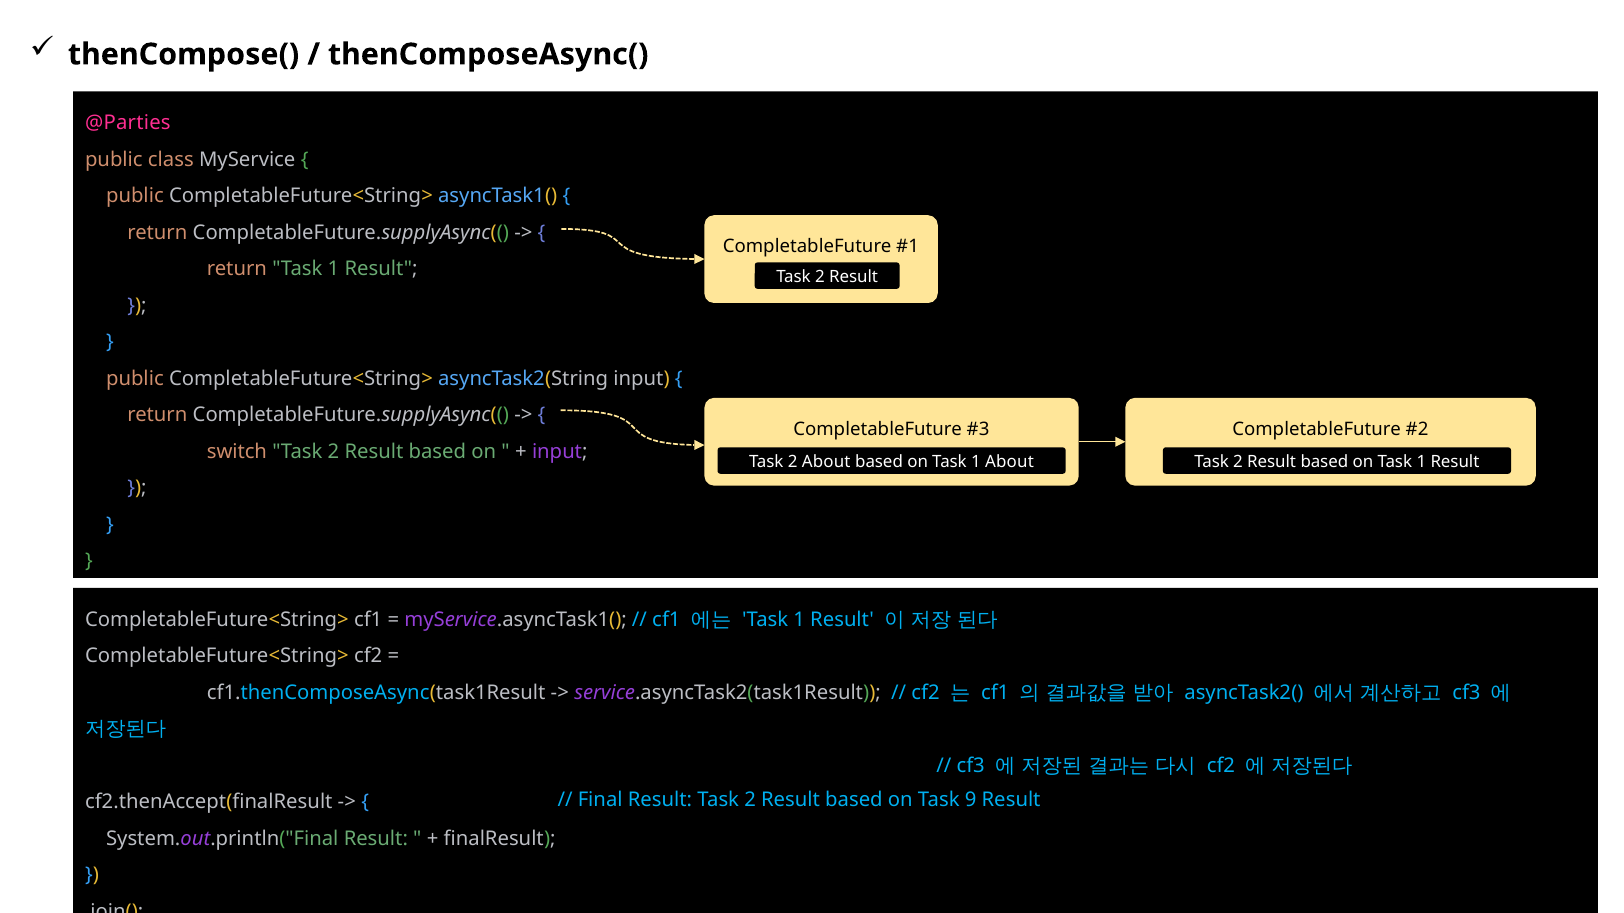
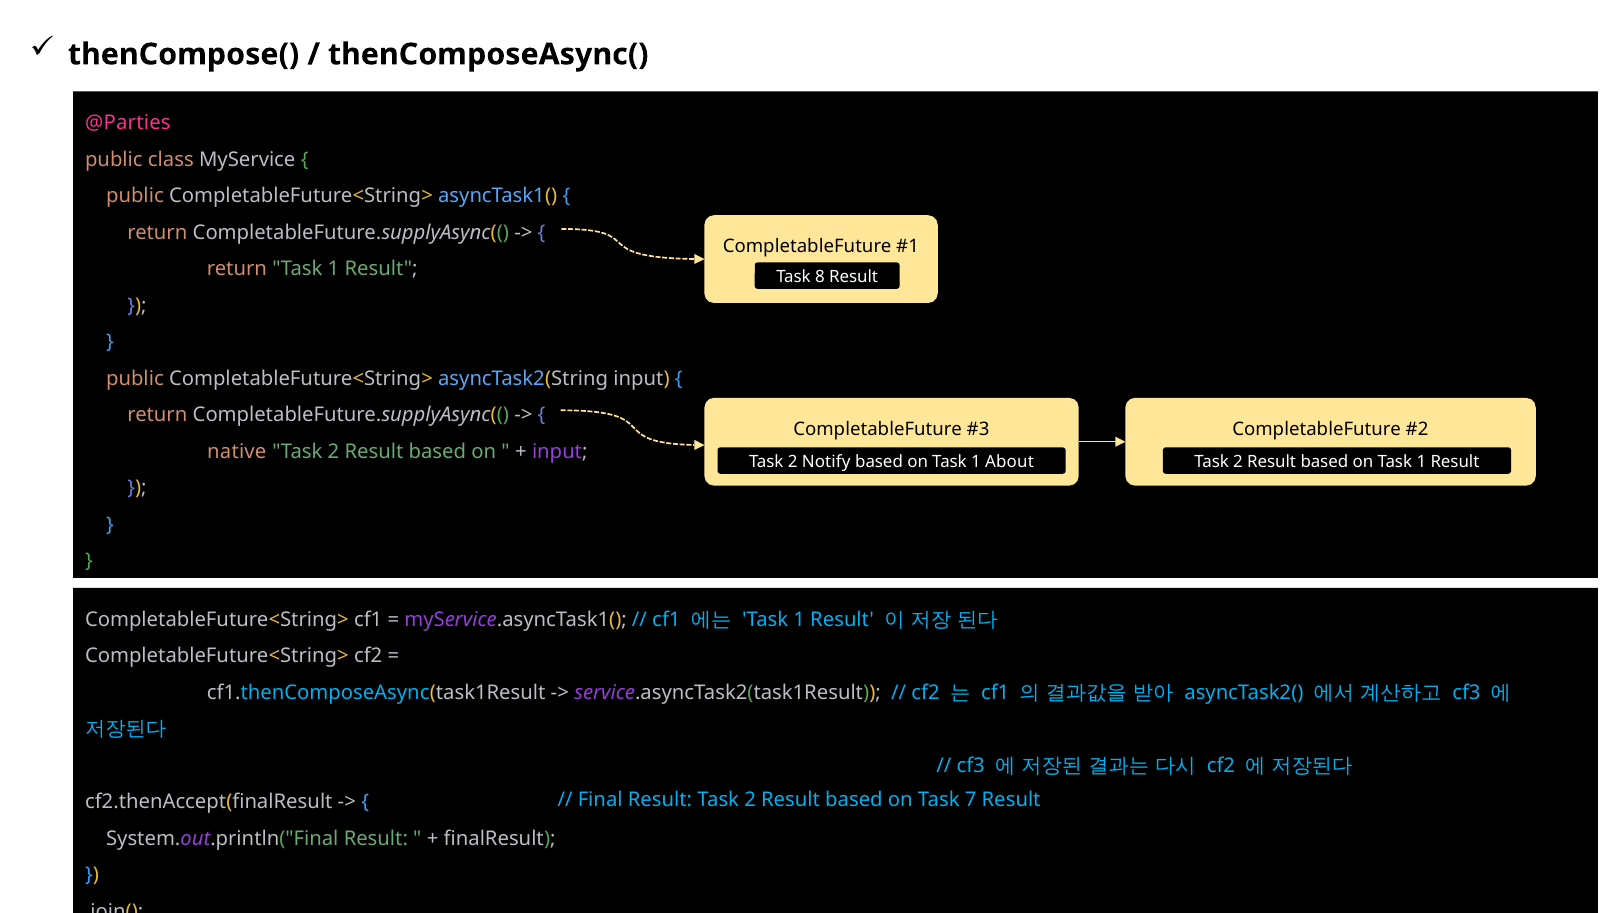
2 at (820, 277): 2 -> 8
switch: switch -> native
2 About: About -> Notify
9: 9 -> 7
